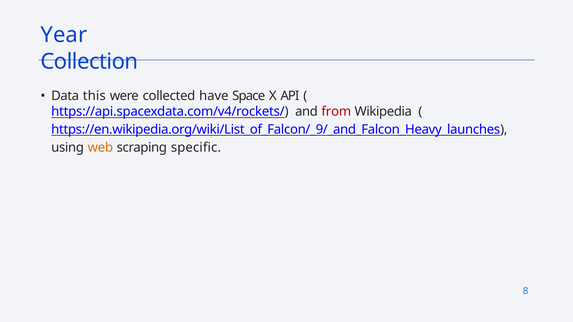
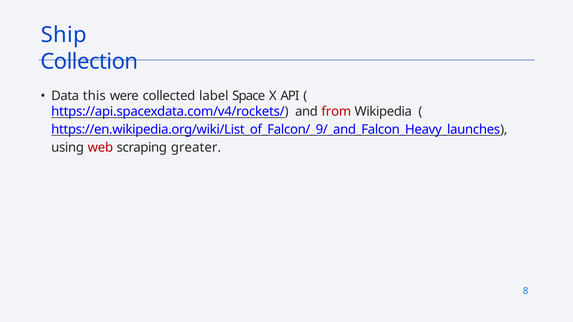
Year: Year -> Ship
have: have -> label
web colour: orange -> red
specific: specific -> greater
